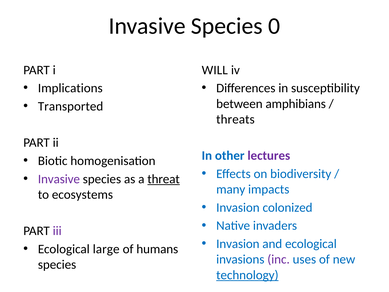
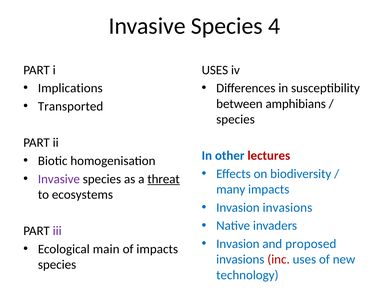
0: 0 -> 4
WILL at (215, 70): WILL -> USES
threats at (235, 119): threats -> species
lectures colour: purple -> red
Invasion colonized: colonized -> invasions
and ecological: ecological -> proposed
large: large -> main
of humans: humans -> impacts
inc colour: purple -> red
technology underline: present -> none
